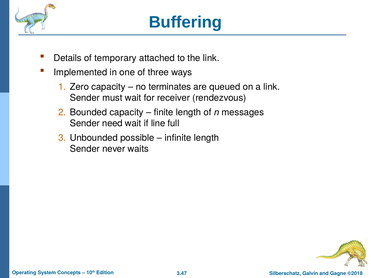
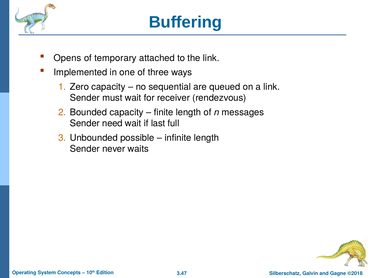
Details: Details -> Opens
terminates: terminates -> sequential
line: line -> last
